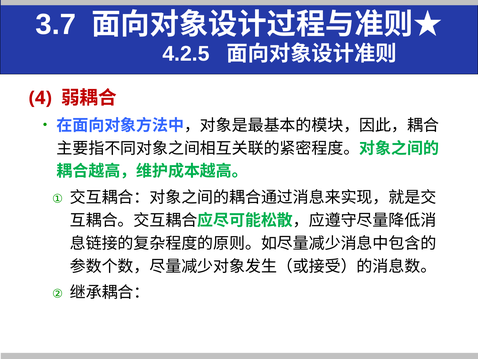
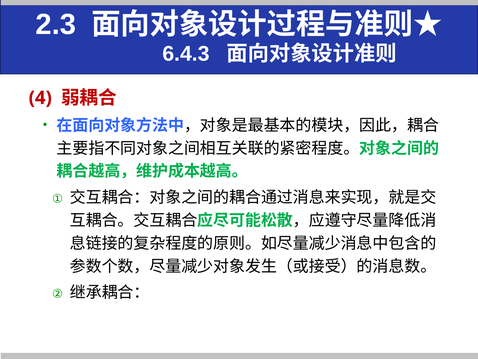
3.7: 3.7 -> 2.3
4.2.5: 4.2.5 -> 6.4.3
